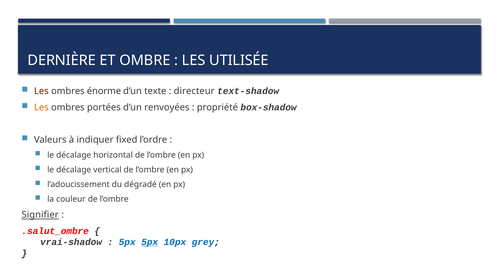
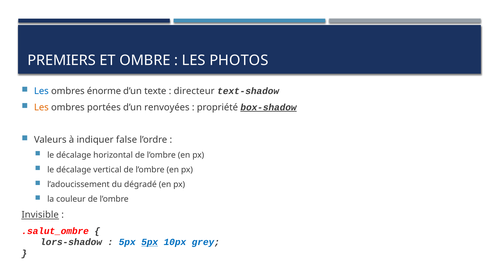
DERNIÈRE: DERNIÈRE -> PREMIERS
UTILISÉE: UTILISÉE -> PHOTOS
Les at (41, 91) colour: red -> blue
box-shadow underline: none -> present
fixed: fixed -> false
Signifier: Signifier -> Invisible
vrai-shadow: vrai-shadow -> lors-shadow
